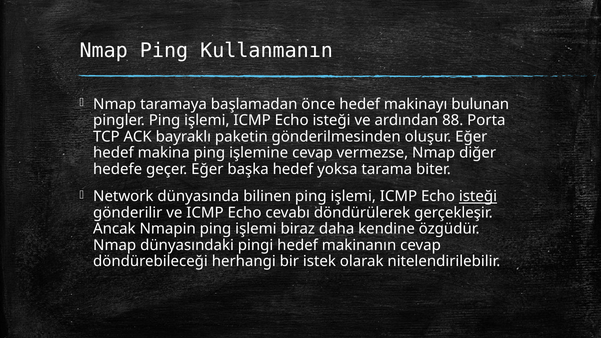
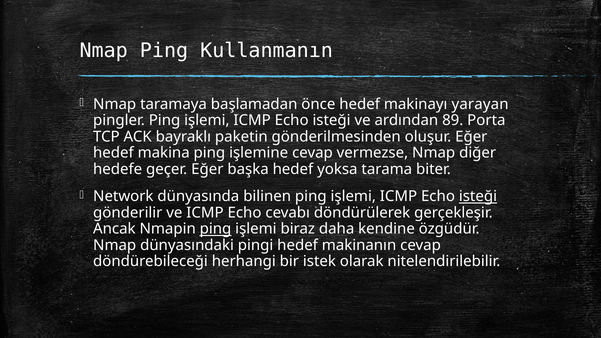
bulunan: bulunan -> yarayan
88: 88 -> 89
ping at (216, 229) underline: none -> present
